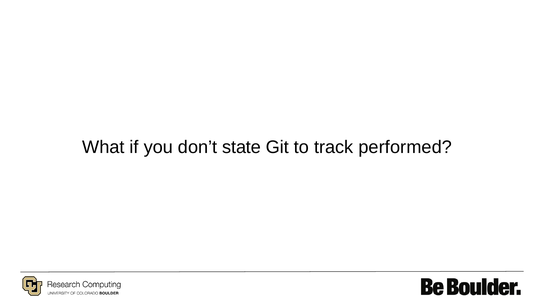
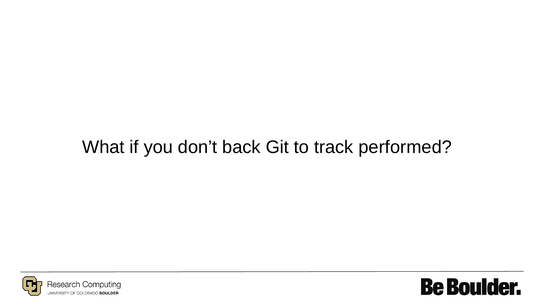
state: state -> back
